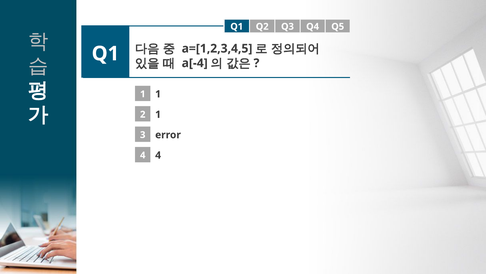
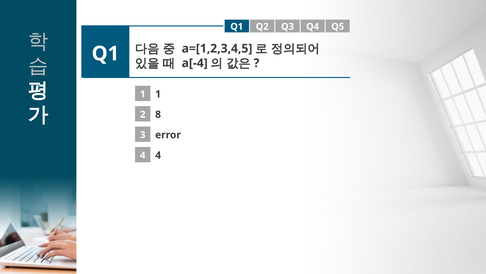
2 1: 1 -> 8
